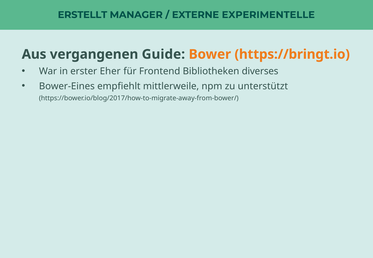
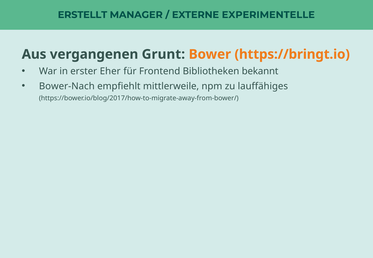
Guide: Guide -> Grunt
diverses: diverses -> bekannt
Bower-Eines: Bower-Eines -> Bower-Nach
unterstützt: unterstützt -> lauffähiges
